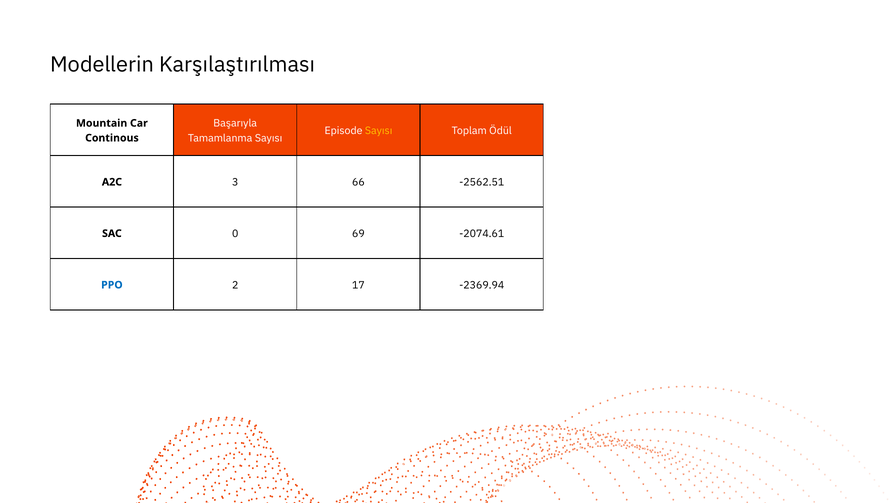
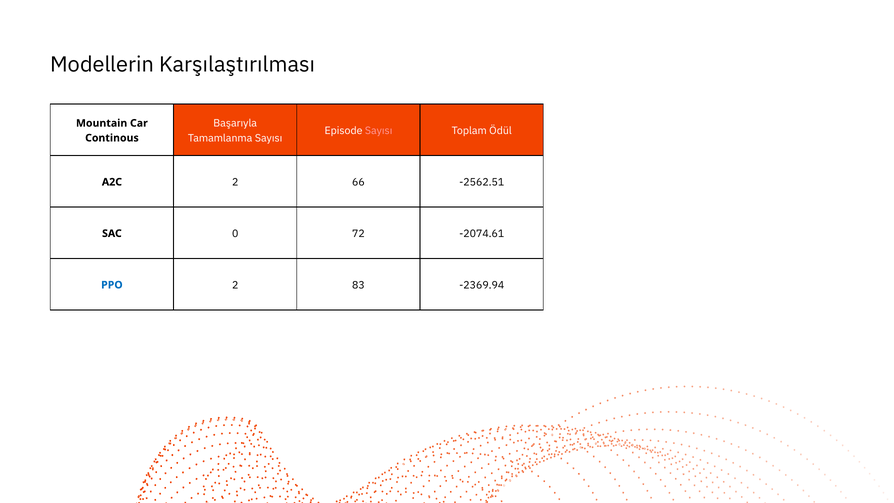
Sayısı at (379, 131) colour: yellow -> pink
A2C 3: 3 -> 2
69: 69 -> 72
17: 17 -> 83
